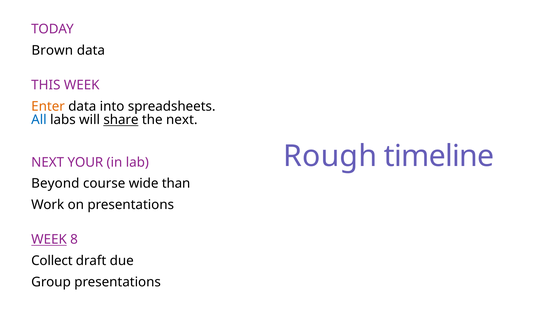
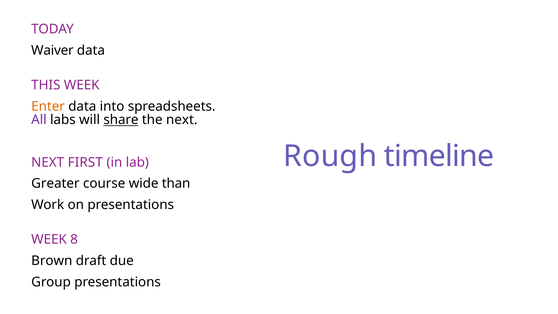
Brown: Brown -> Waiver
All colour: blue -> purple
YOUR: YOUR -> FIRST
Beyond: Beyond -> Greater
WEEK at (49, 239) underline: present -> none
Collect: Collect -> Brown
